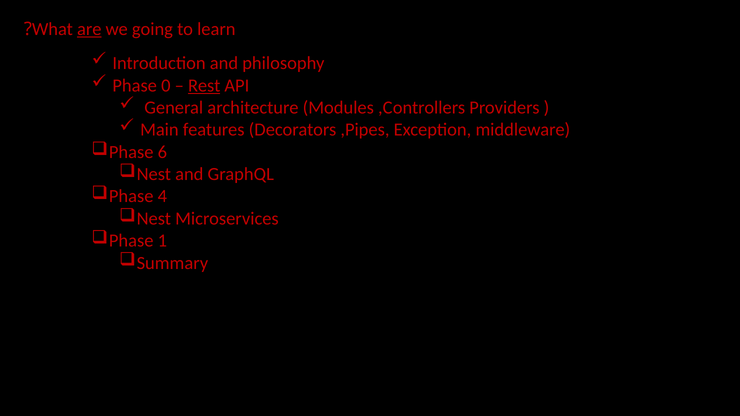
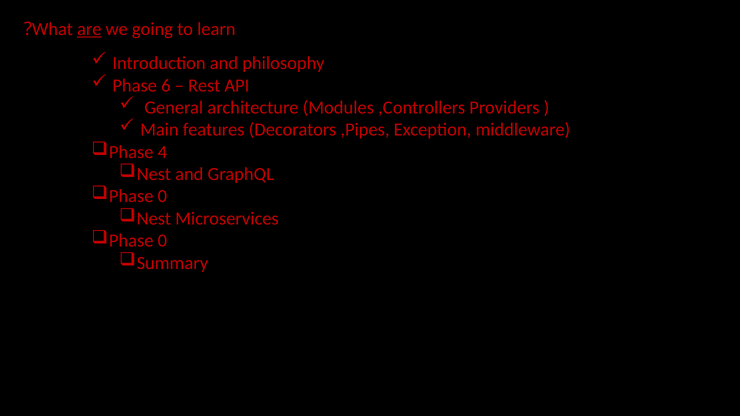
0: 0 -> 6
Rest underline: present -> none
6: 6 -> 4
4 at (162, 196): 4 -> 0
1 at (162, 241): 1 -> 0
